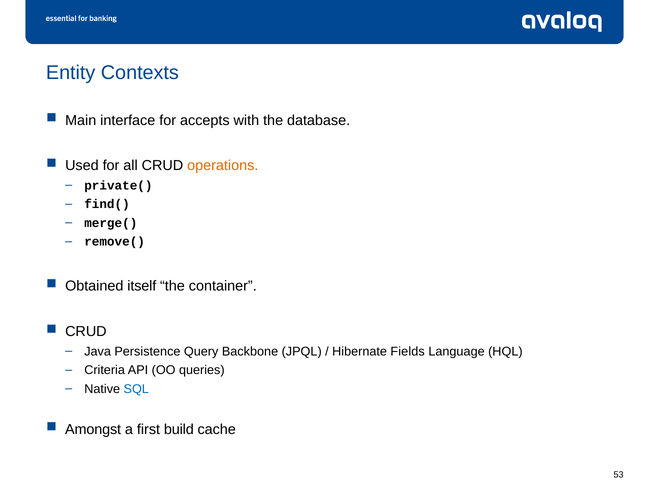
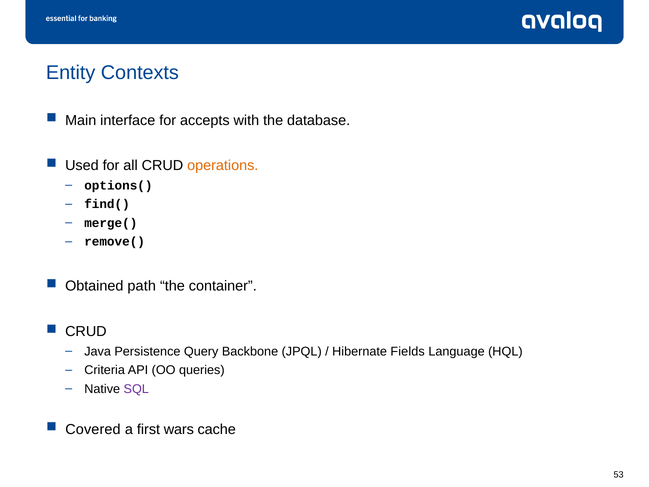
private(: private( -> options(
itself: itself -> path
SQL colour: blue -> purple
Amongst: Amongst -> Covered
build: build -> wars
